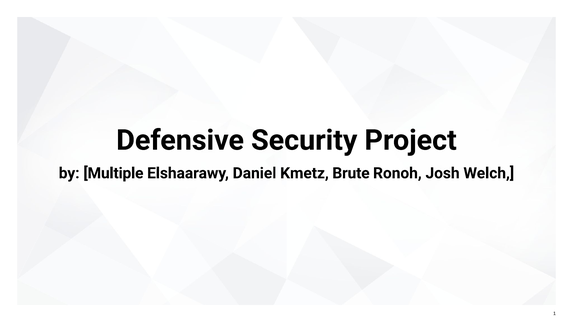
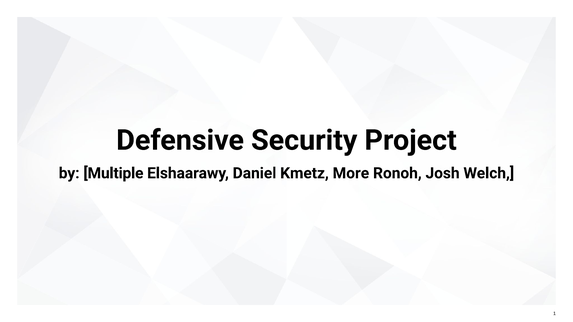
Brute: Brute -> More
